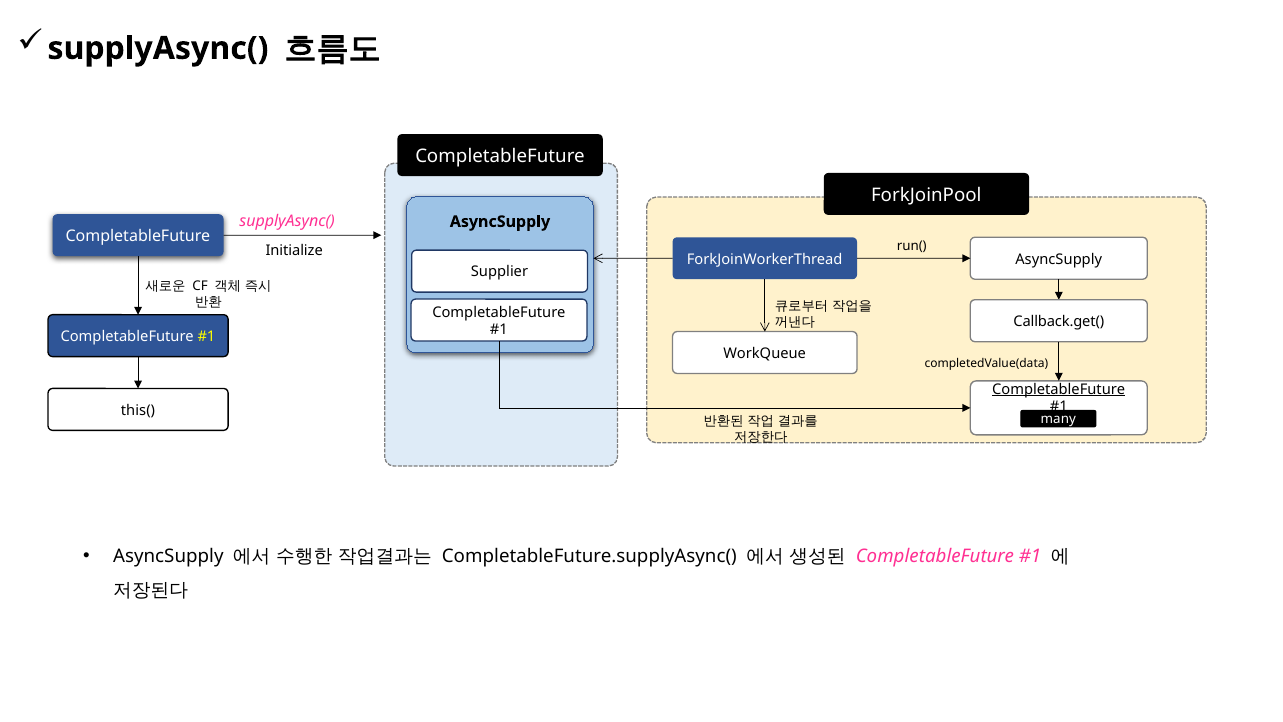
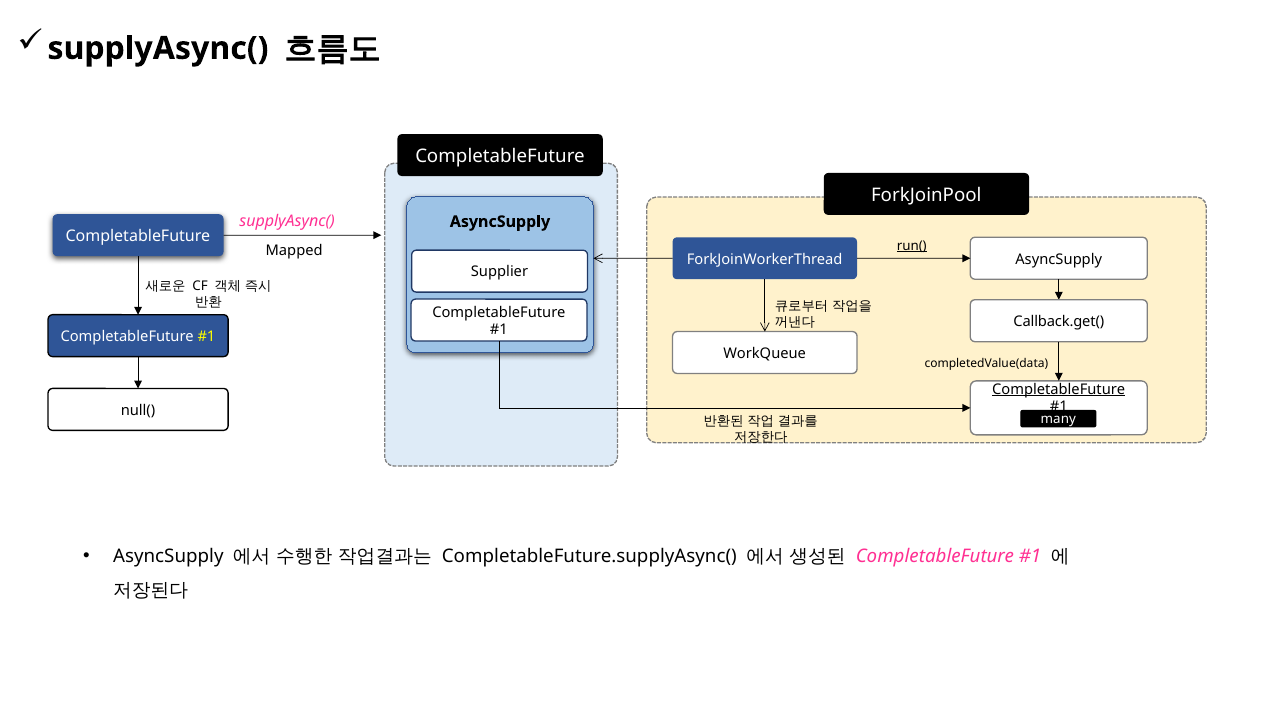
run( underline: none -> present
Initialize: Initialize -> Mapped
this(: this( -> null(
